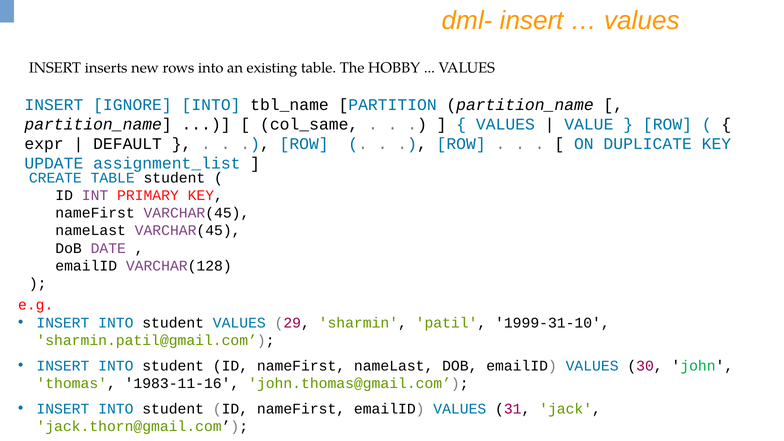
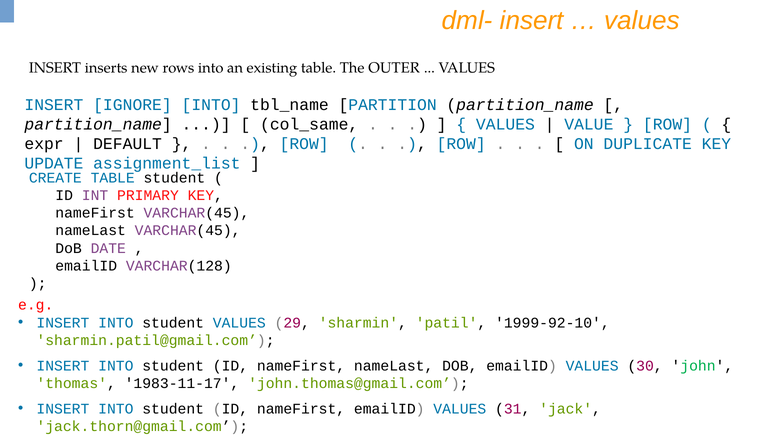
HOBBY: HOBBY -> OUTER
1999-31-10: 1999-31-10 -> 1999-92-10
1983-11-16: 1983-11-16 -> 1983-11-17
